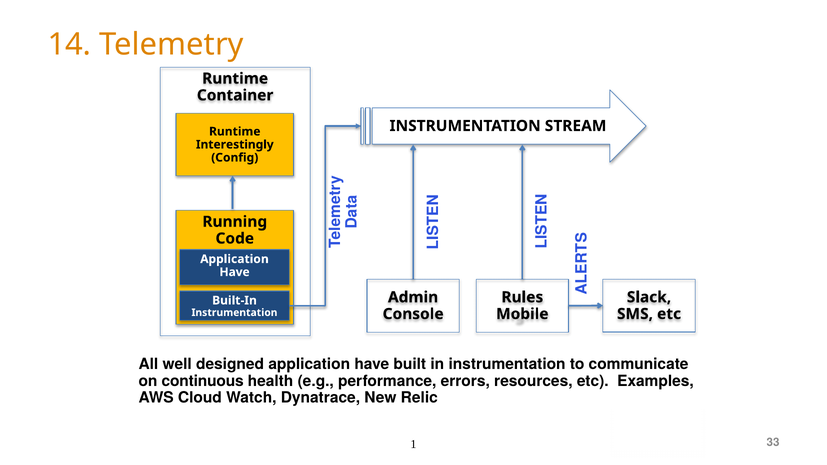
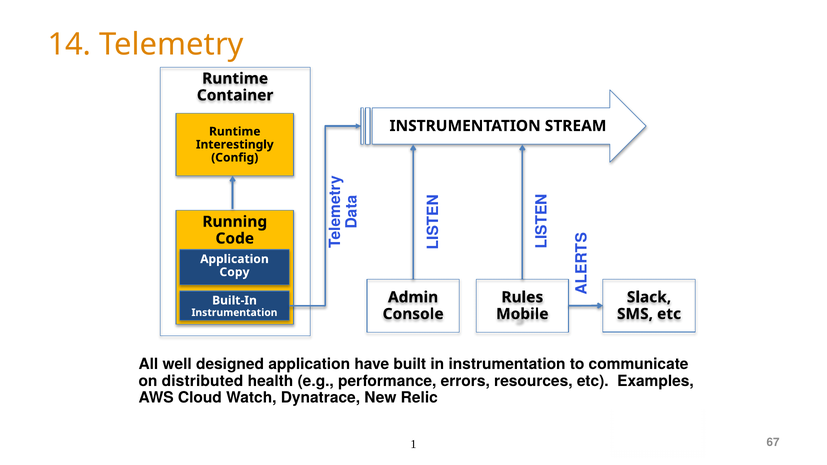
Have at (235, 272): Have -> Copy
continuous: continuous -> distributed
33: 33 -> 67
